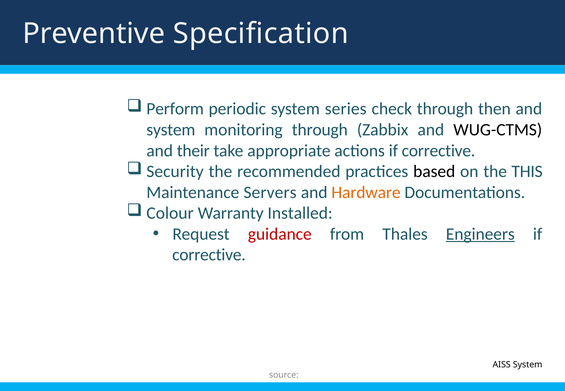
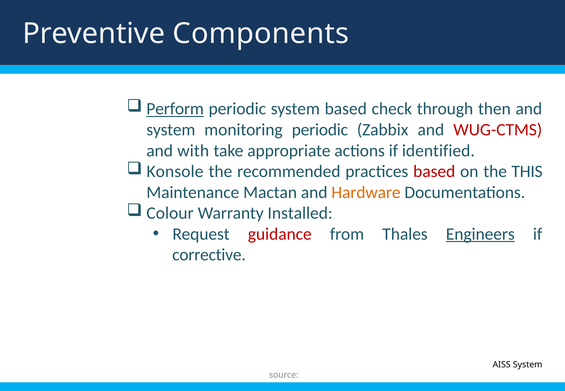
Specification: Specification -> Components
Perform underline: none -> present
system series: series -> based
monitoring through: through -> periodic
WUG-CTMS colour: black -> red
their: their -> with
actions if corrective: corrective -> identified
Security: Security -> Konsole
based at (434, 172) colour: black -> red
Servers: Servers -> Mactan
